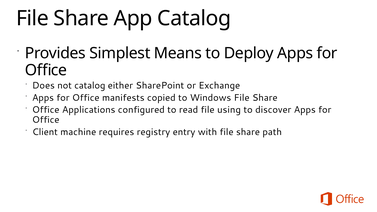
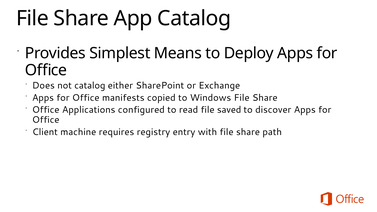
using: using -> saved
